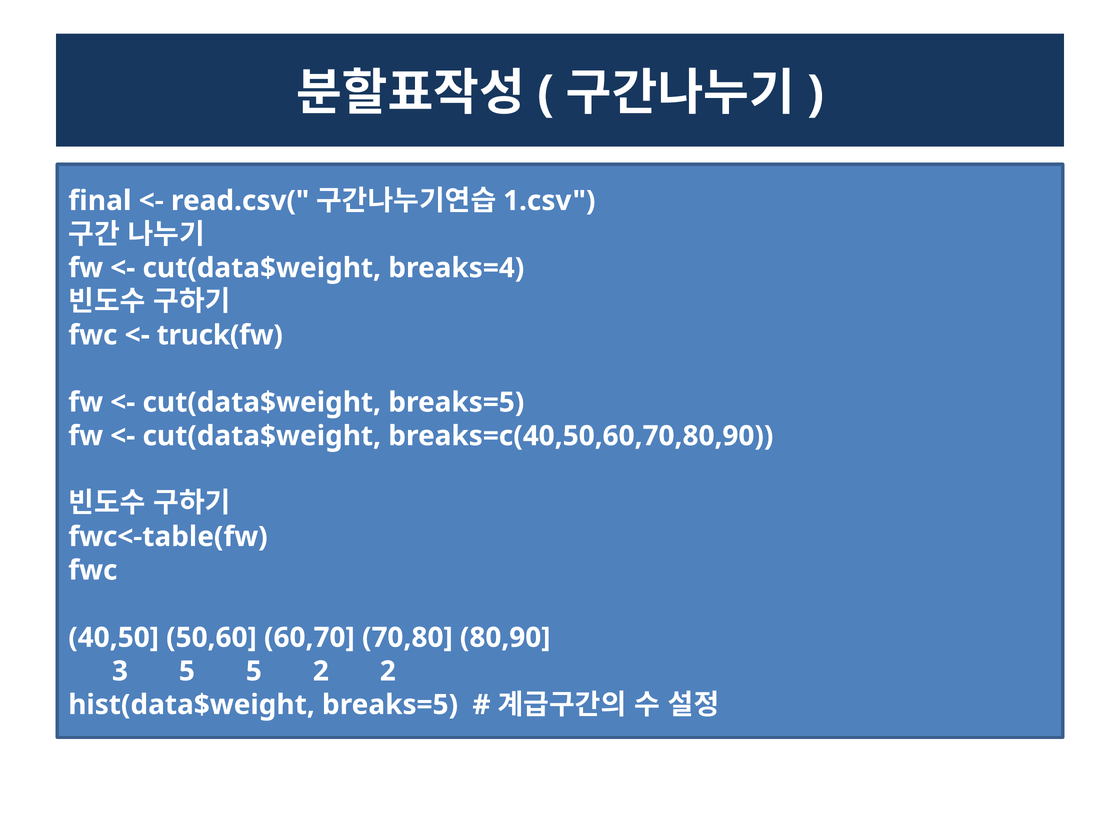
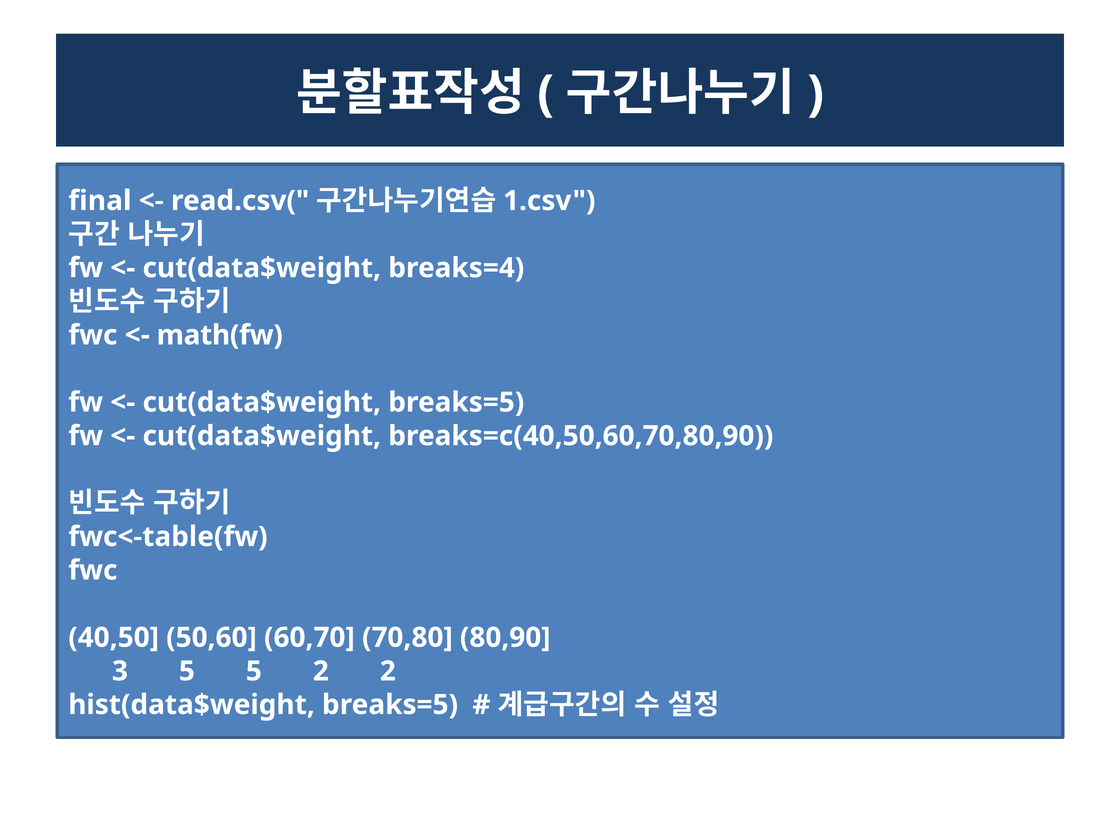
truck(fw: truck(fw -> math(fw
